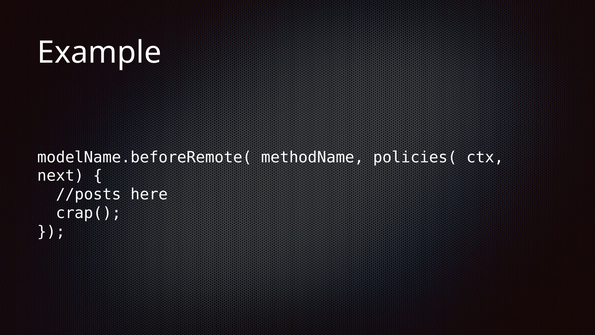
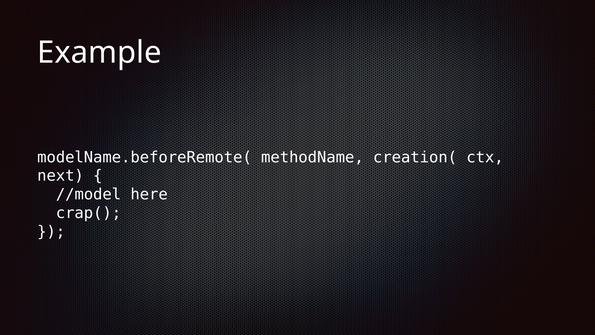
policies(: policies( -> creation(
//posts: //posts -> //model
